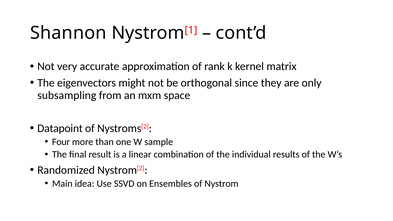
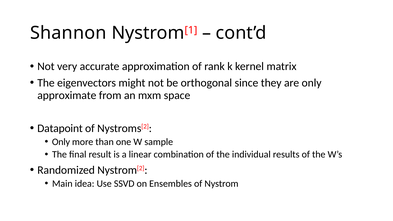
subsampling: subsampling -> approximate
Four at (61, 142): Four -> Only
